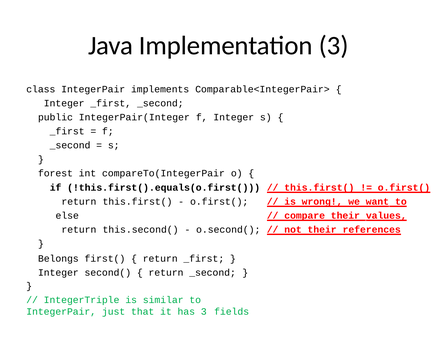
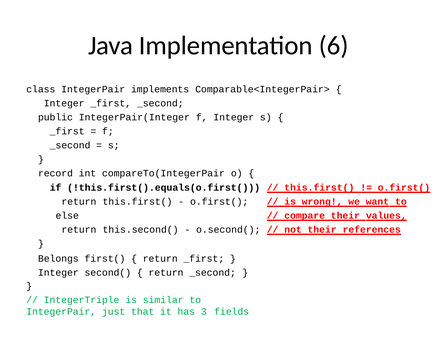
Implementation 3: 3 -> 6
forest: forest -> record
